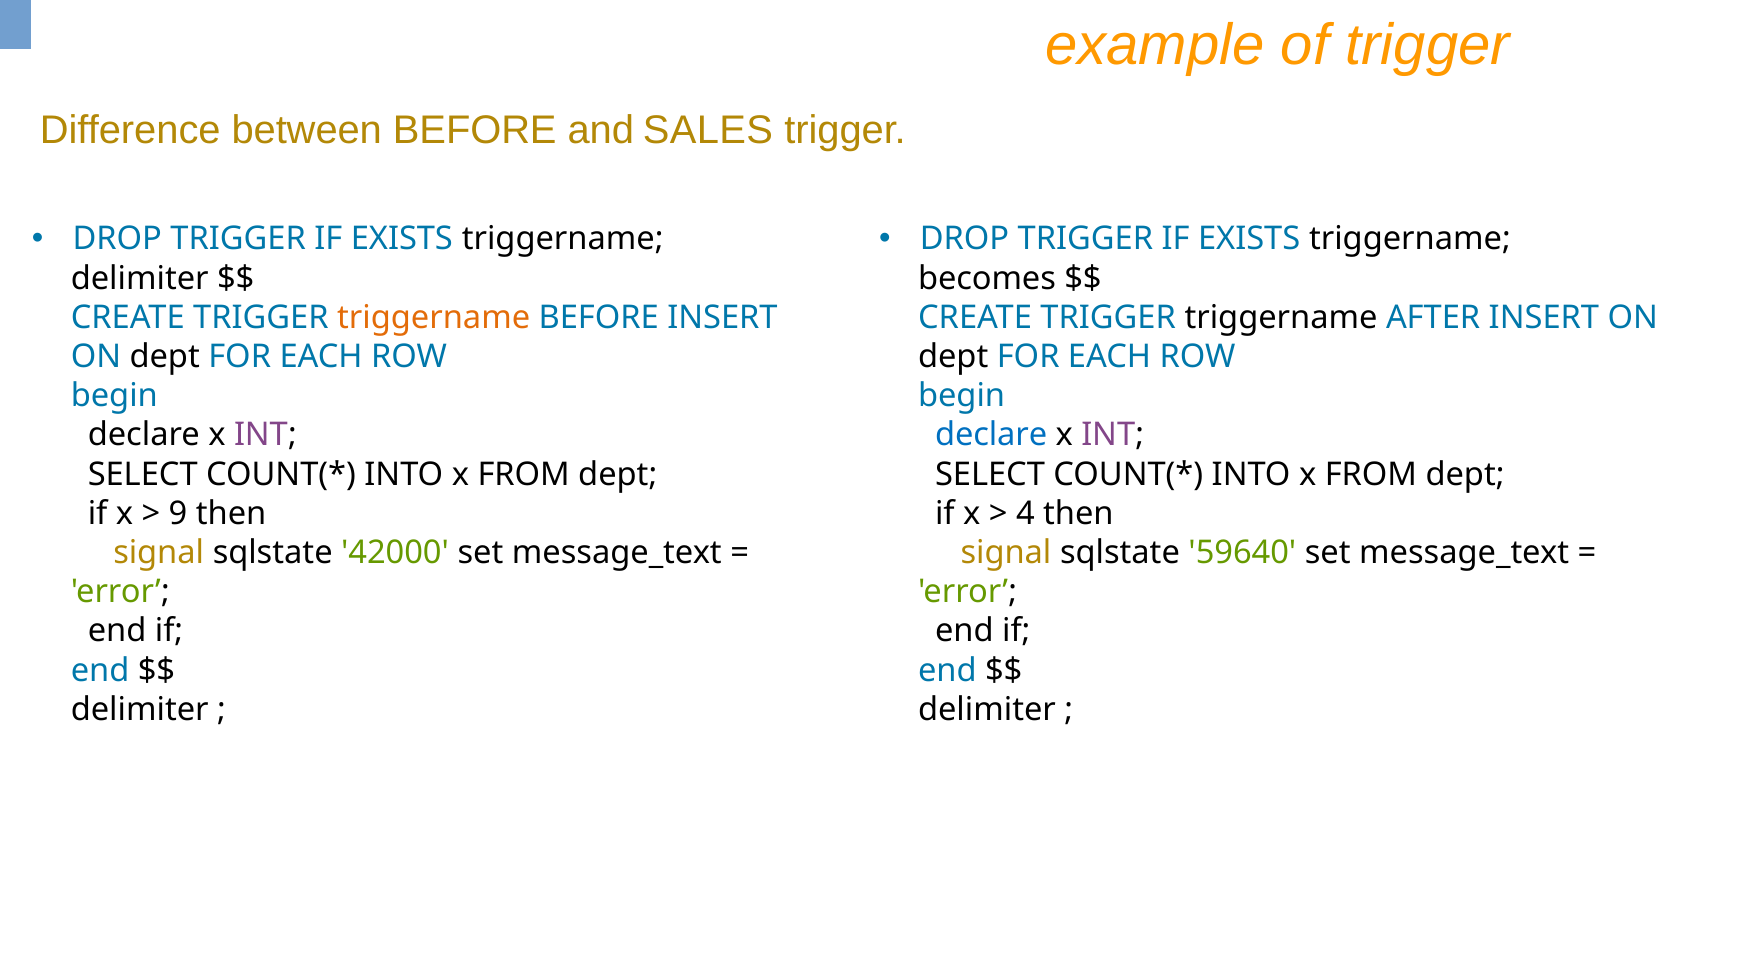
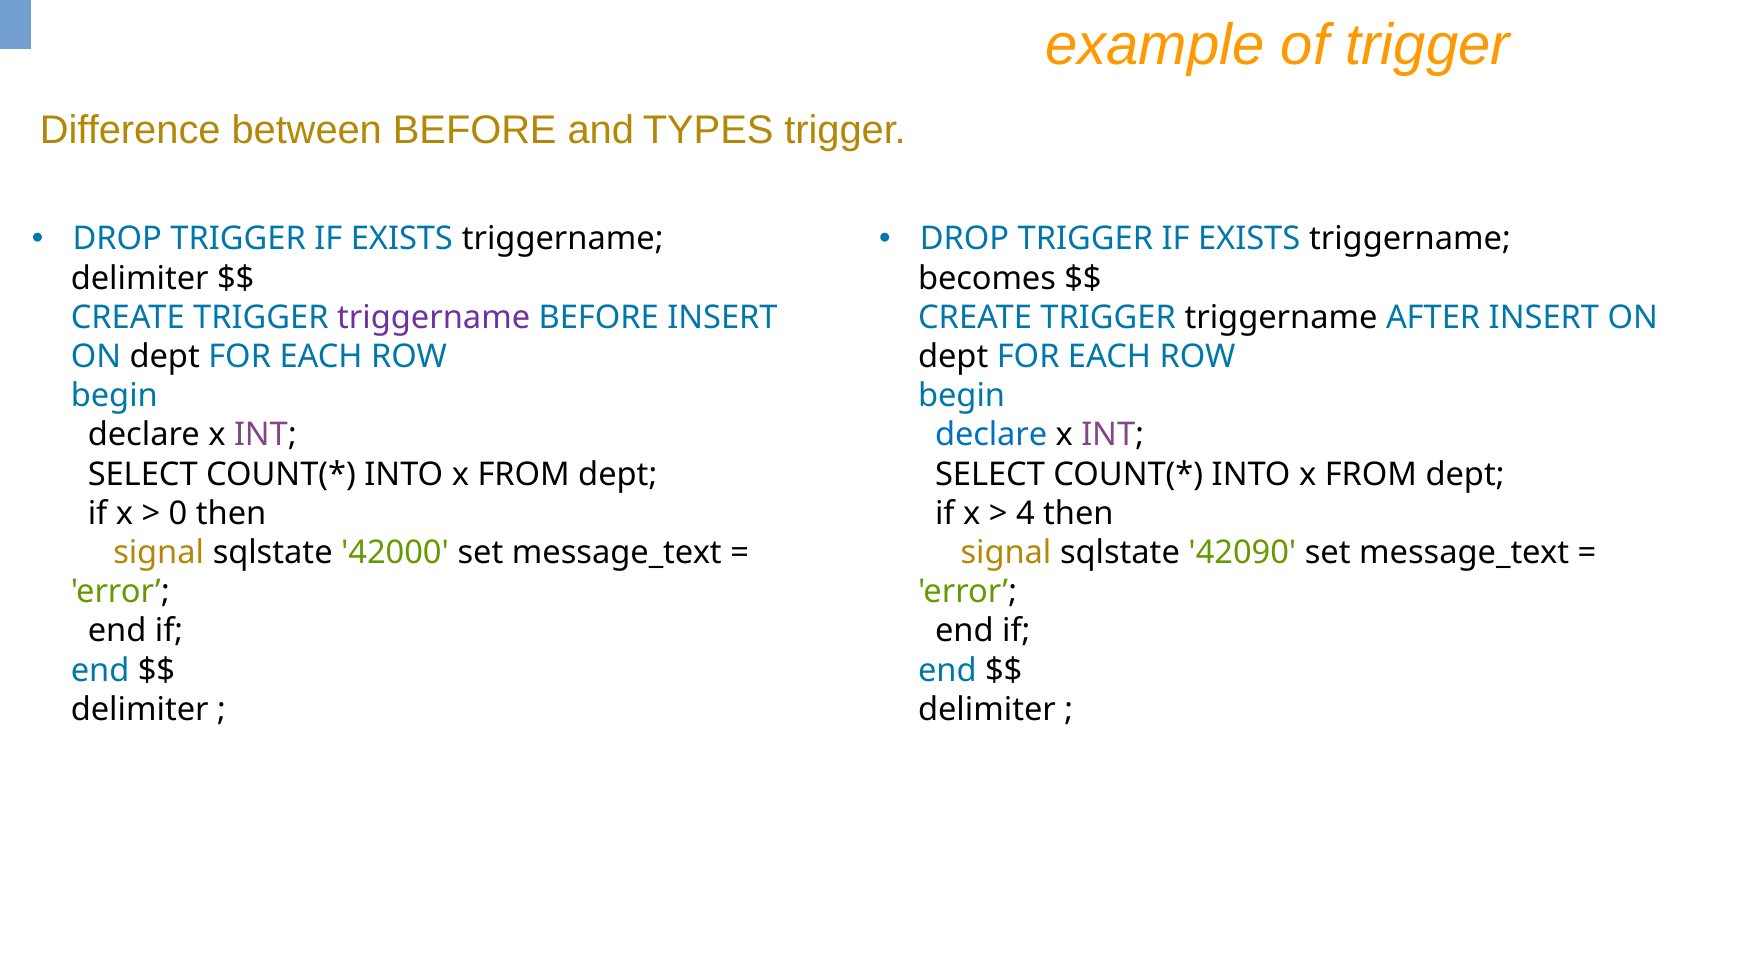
SALES: SALES -> TYPES
triggername at (434, 317) colour: orange -> purple
9: 9 -> 0
59640: 59640 -> 42090
